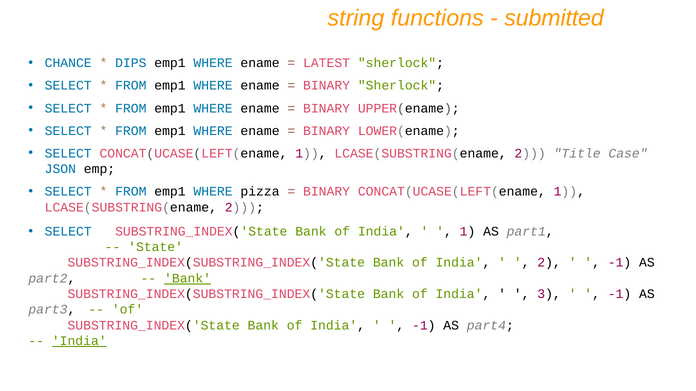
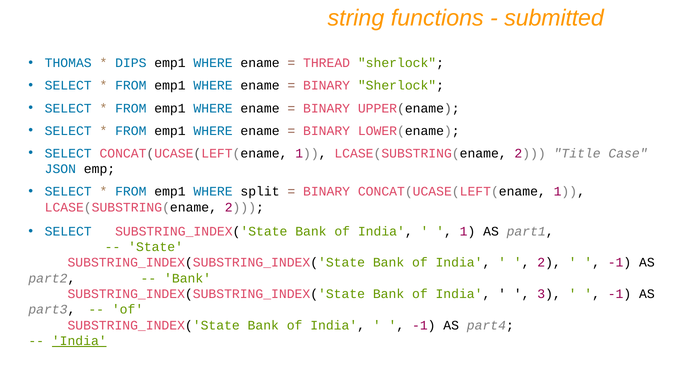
CHANCE: CHANCE -> THOMAS
LATEST: LATEST -> THREAD
pizza: pizza -> split
Bank at (188, 279) underline: present -> none
